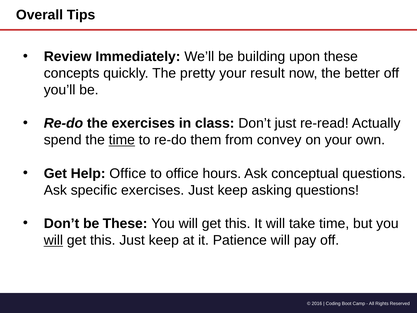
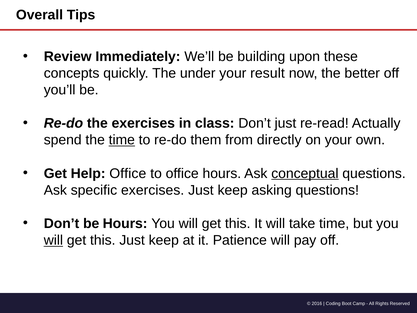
pretty: pretty -> under
convey: convey -> directly
conceptual underline: none -> present
be These: These -> Hours
